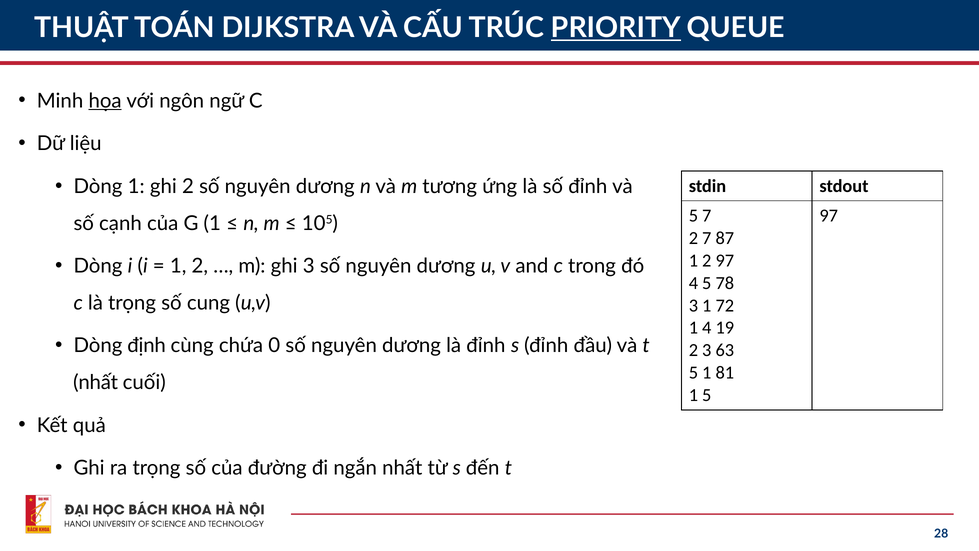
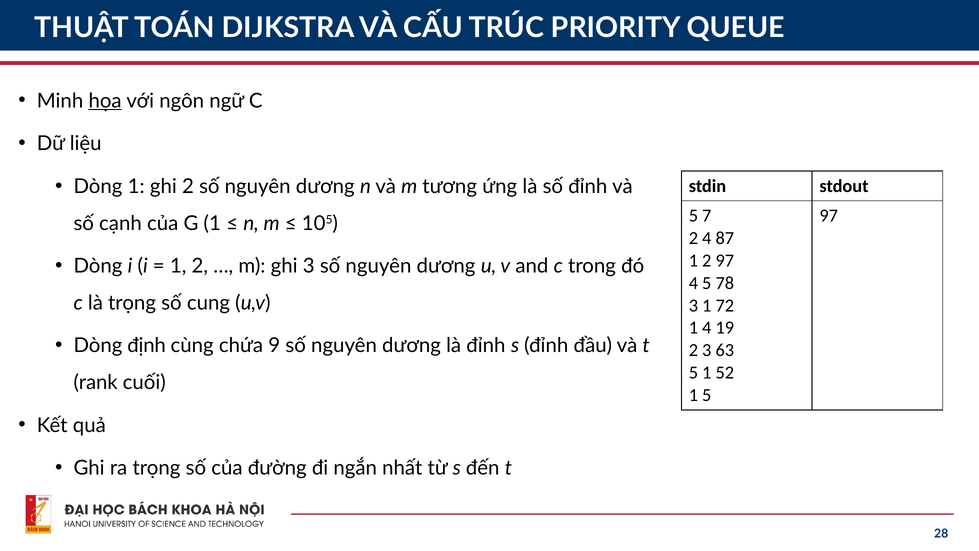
PRIORITY underline: present -> none
2 7: 7 -> 4
0: 0 -> 9
81: 81 -> 52
nhất at (96, 382): nhất -> rank
